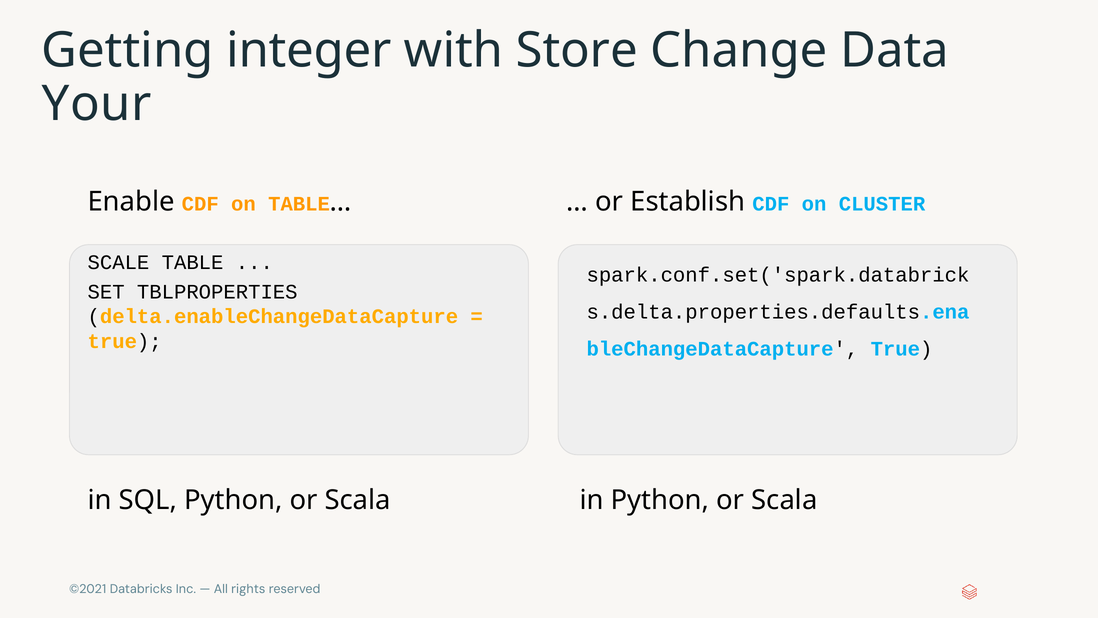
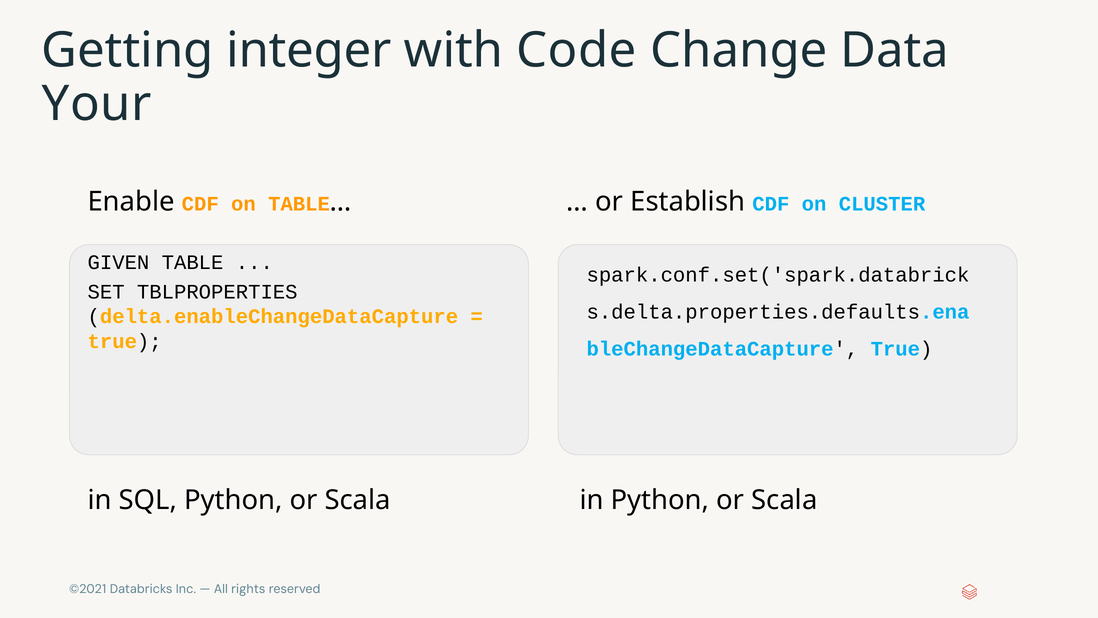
Store: Store -> Code
SCALE: SCALE -> GIVEN
